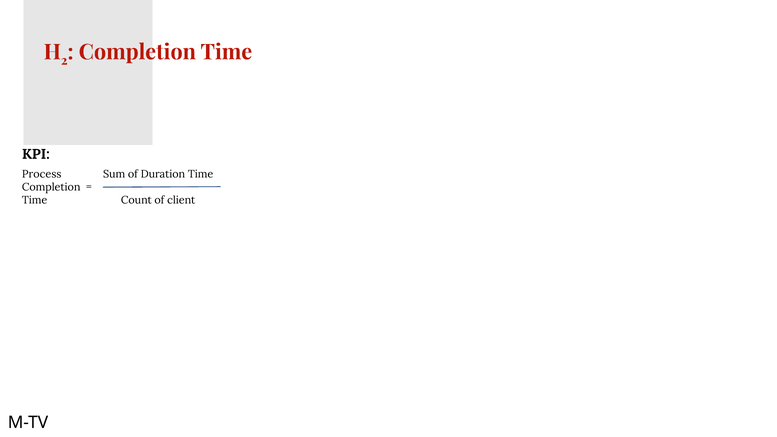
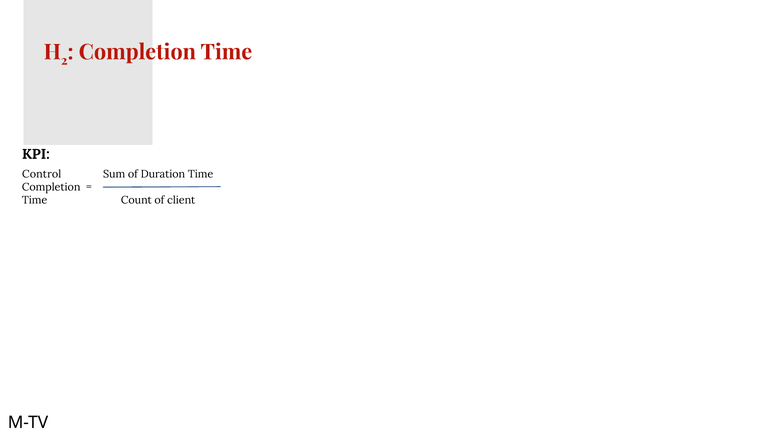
Process: Process -> Control
